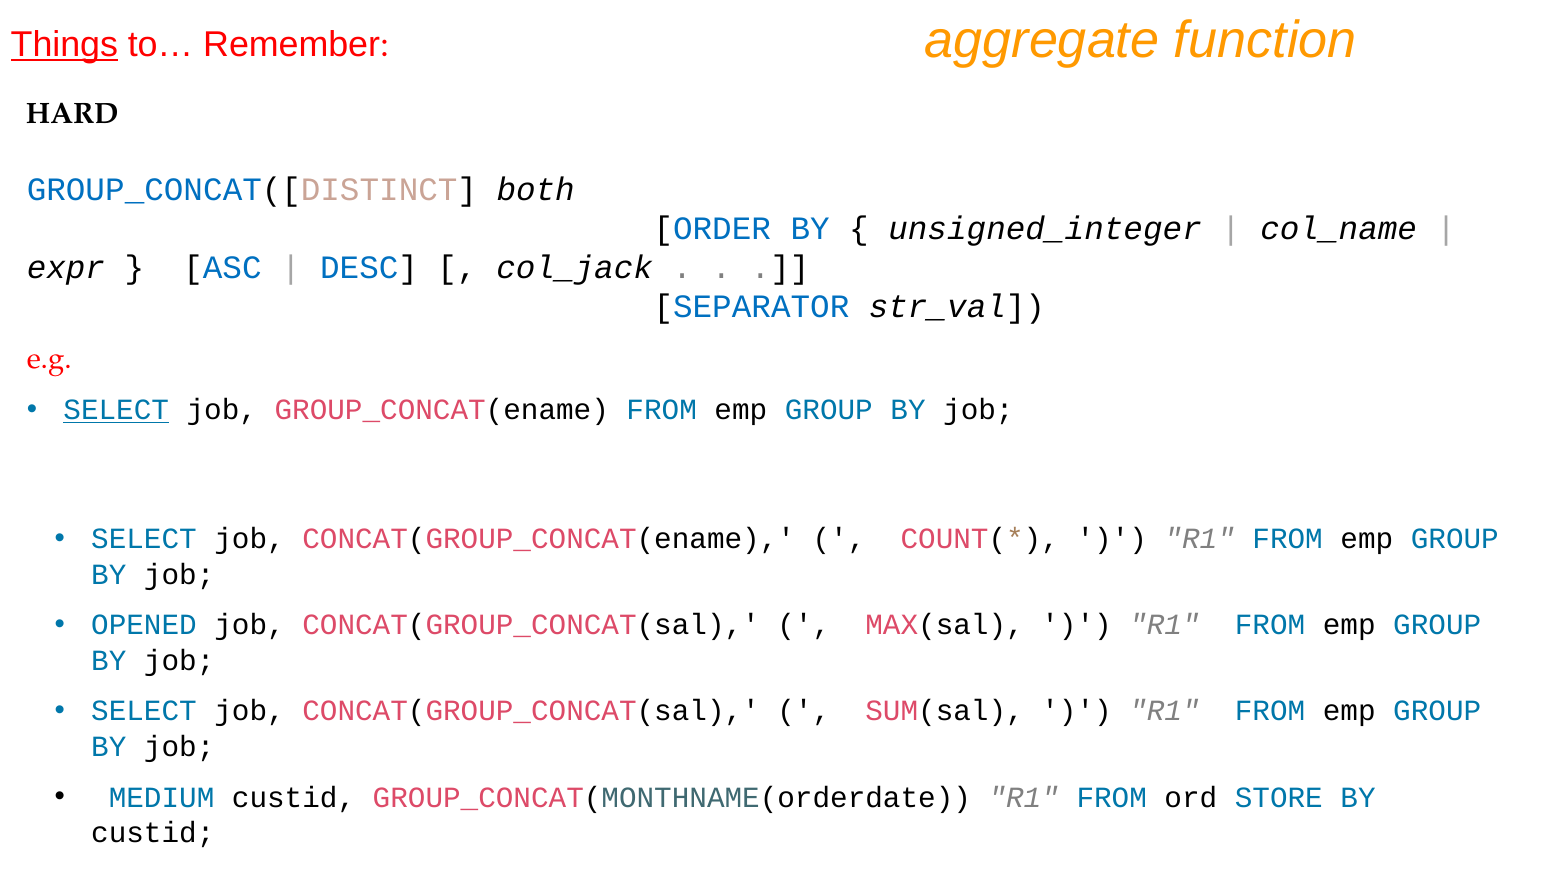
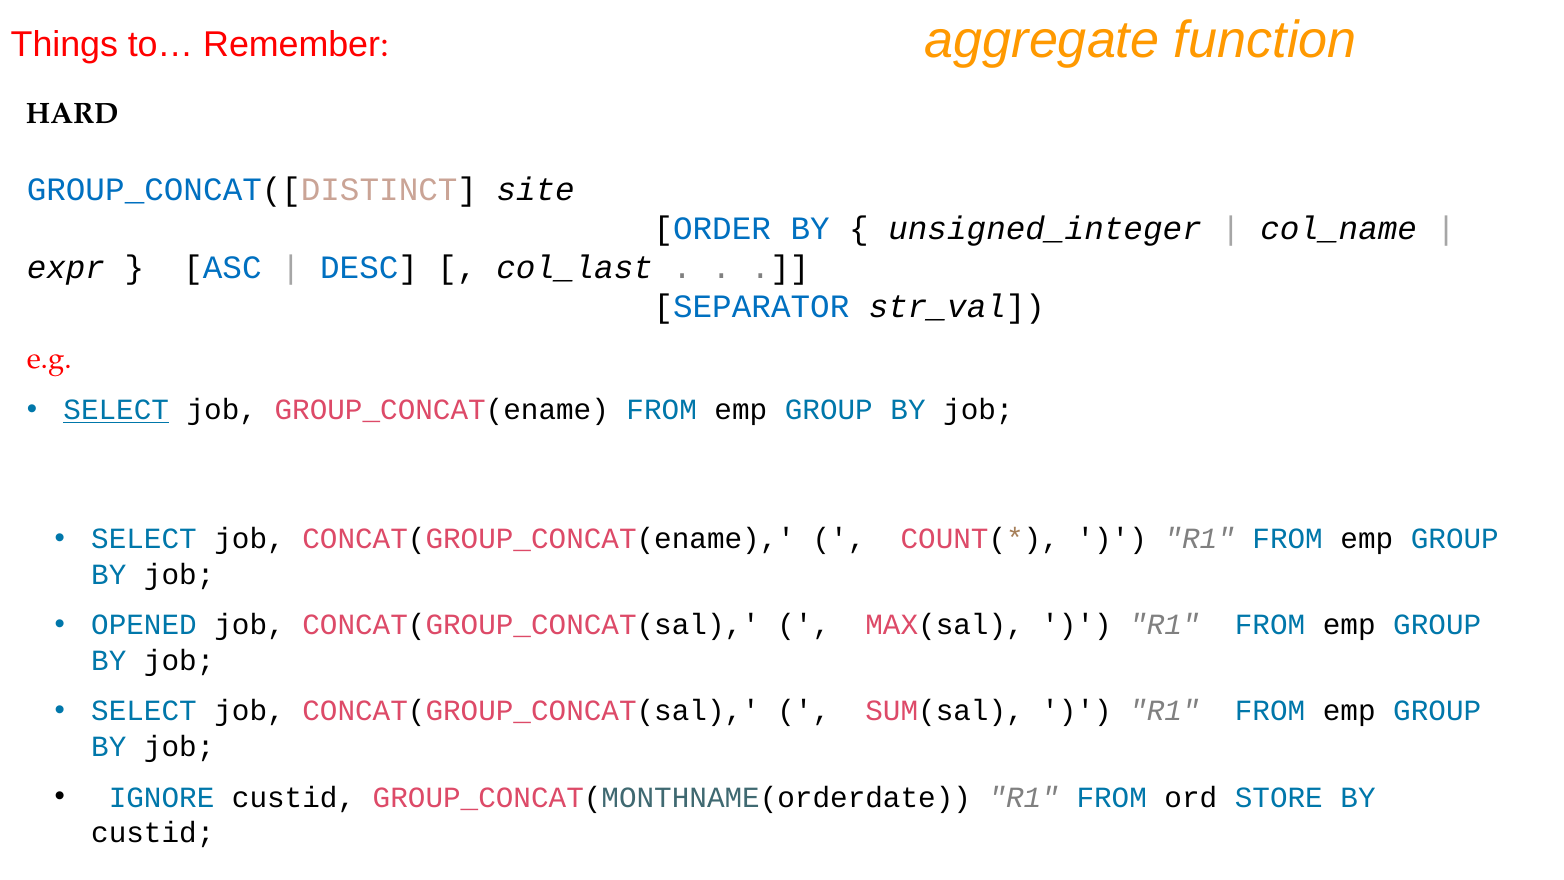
Things underline: present -> none
both: both -> site
col_jack: col_jack -> col_last
MEDIUM: MEDIUM -> IGNORE
